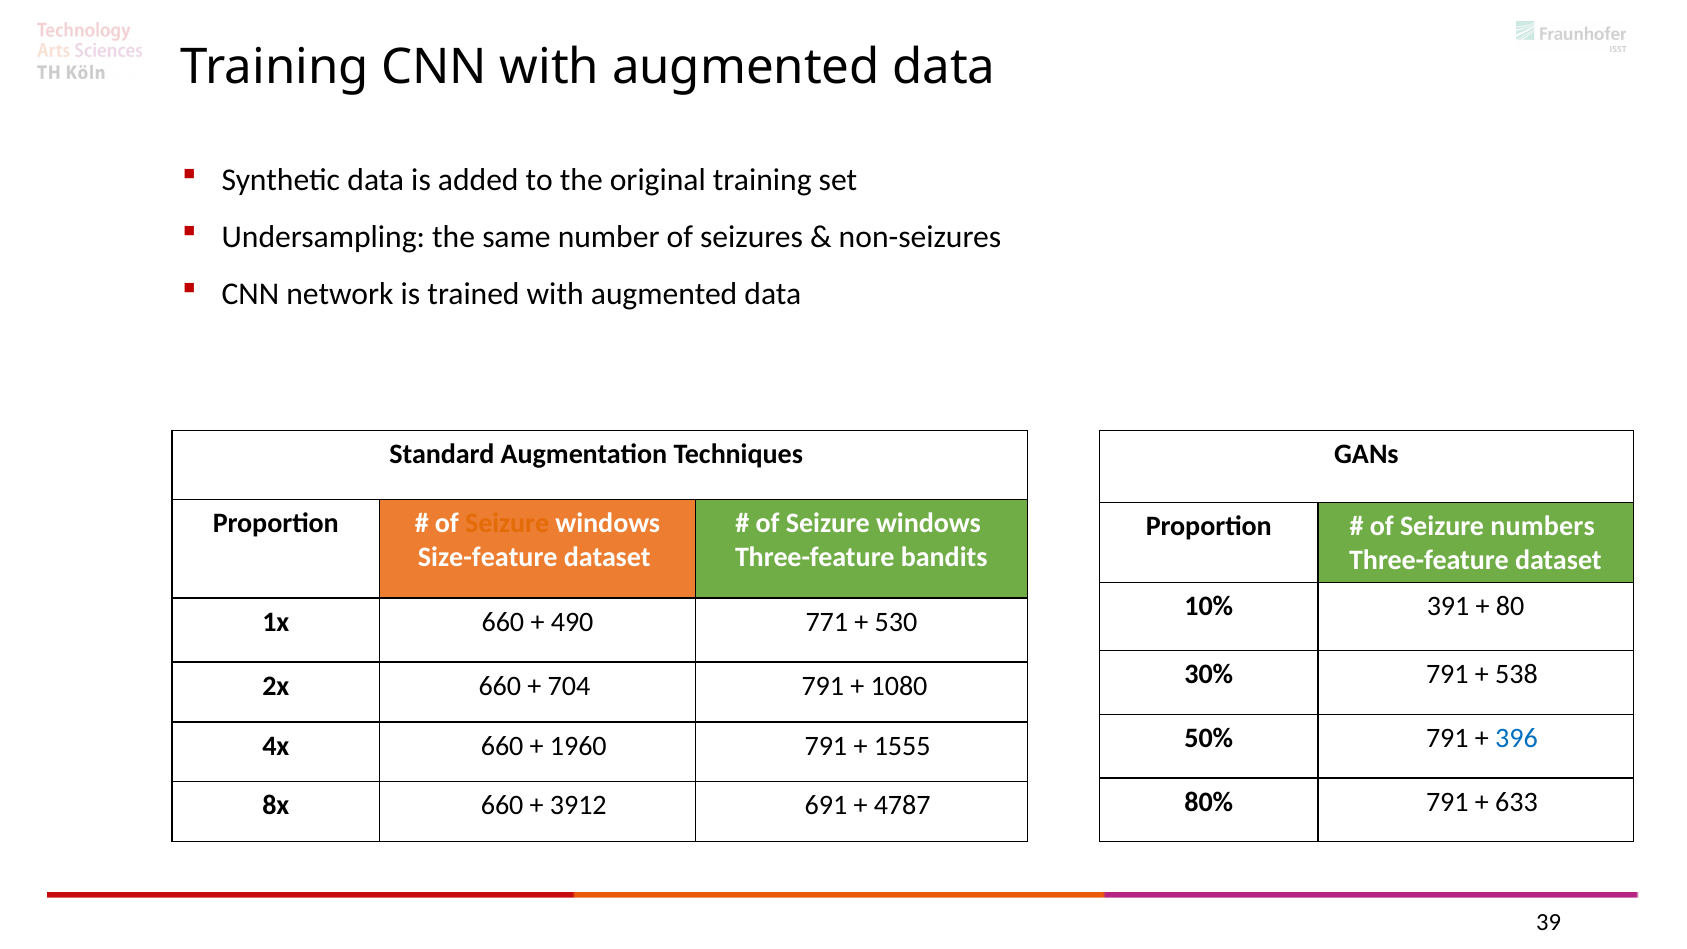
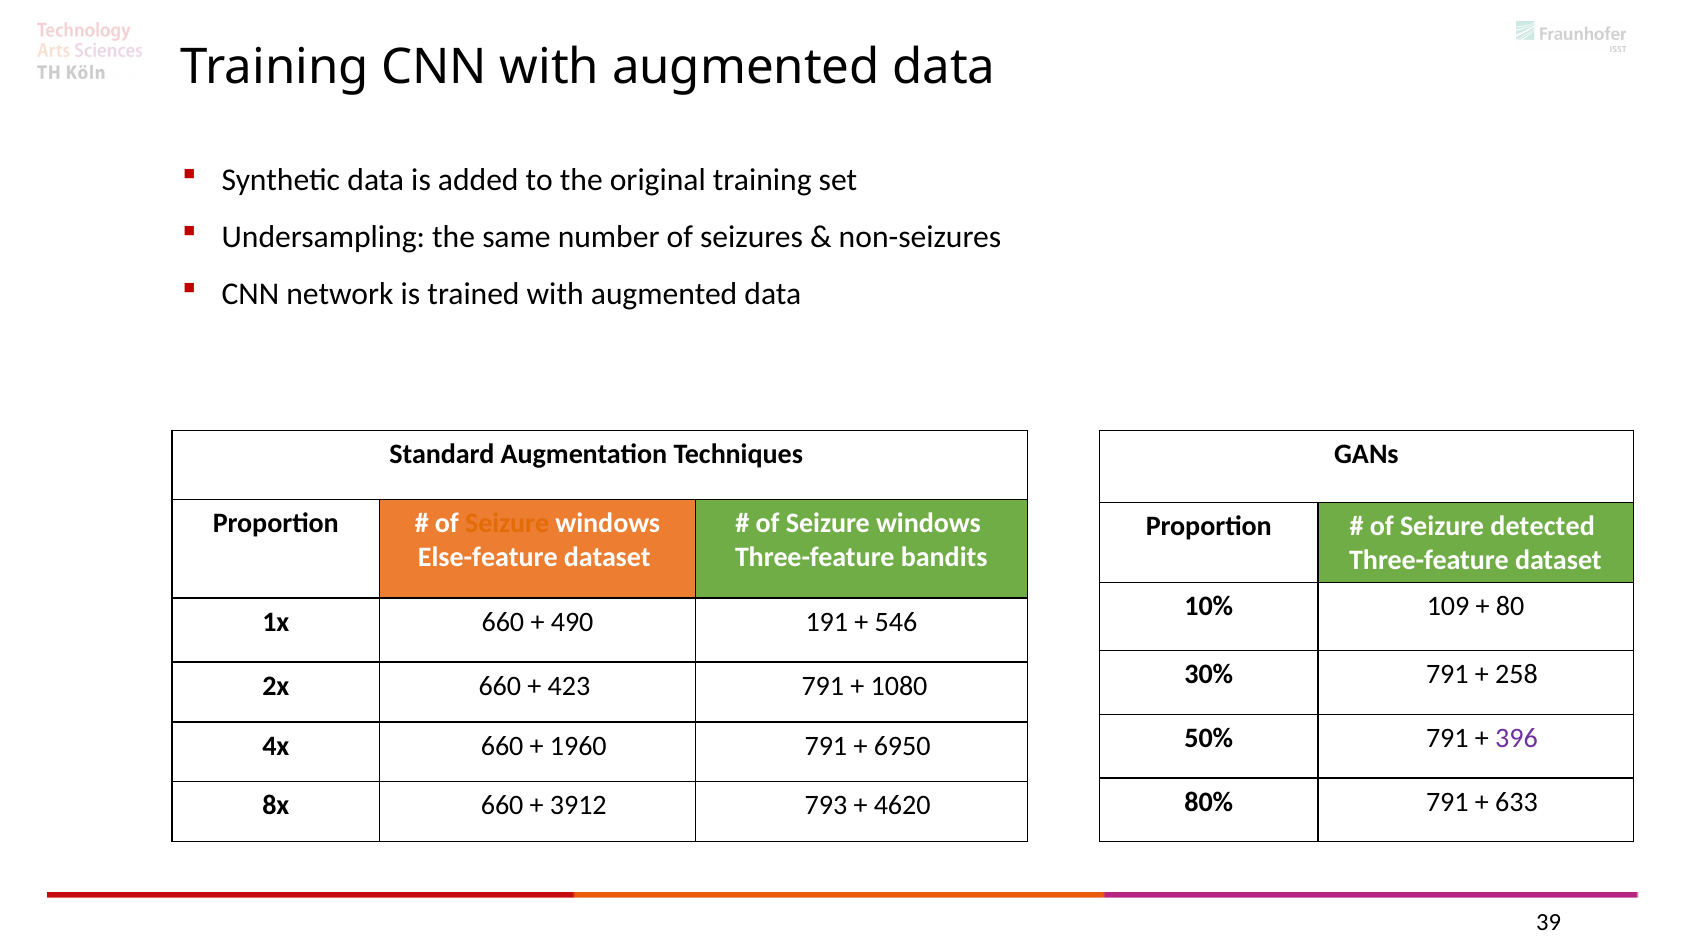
numbers: numbers -> detected
Size-feature: Size-feature -> Else-feature
391: 391 -> 109
771: 771 -> 191
530: 530 -> 546
538: 538 -> 258
704: 704 -> 423
396 colour: blue -> purple
1555: 1555 -> 6950
691: 691 -> 793
4787: 4787 -> 4620
